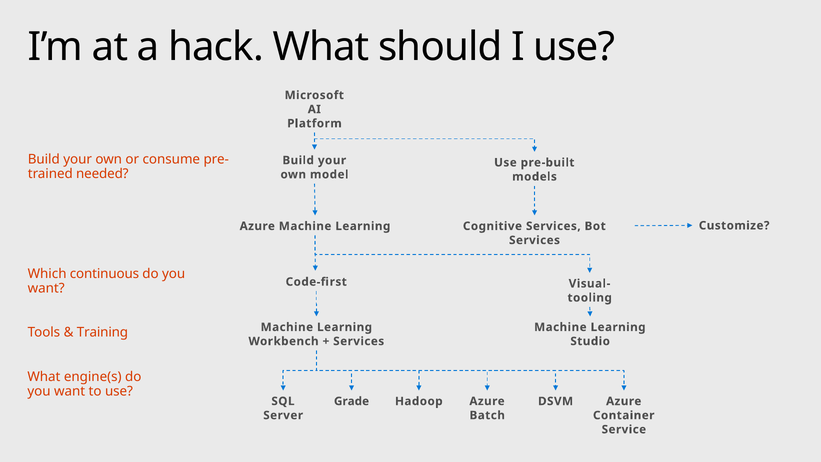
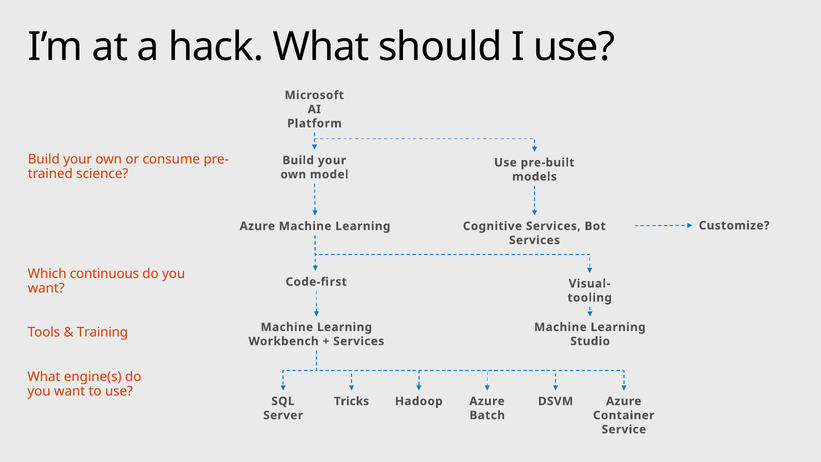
needed: needed -> science
Grade: Grade -> Tricks
